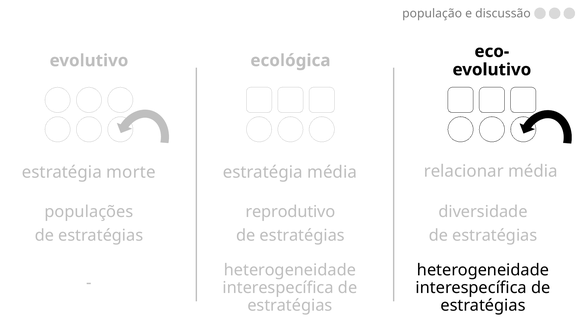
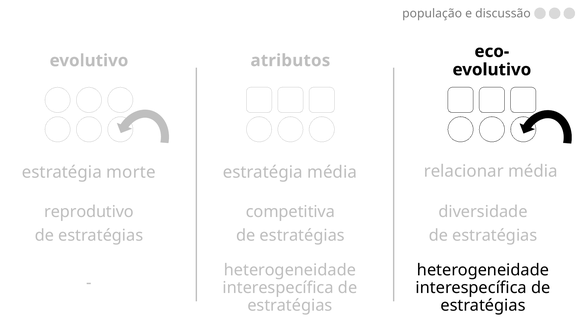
ecológica: ecológica -> atributos
populações: populações -> reprodutivo
reprodutivo: reprodutivo -> competitiva
